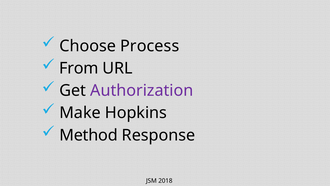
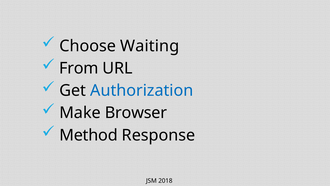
Process: Process -> Waiting
Authorization colour: purple -> blue
Hopkins: Hopkins -> Browser
